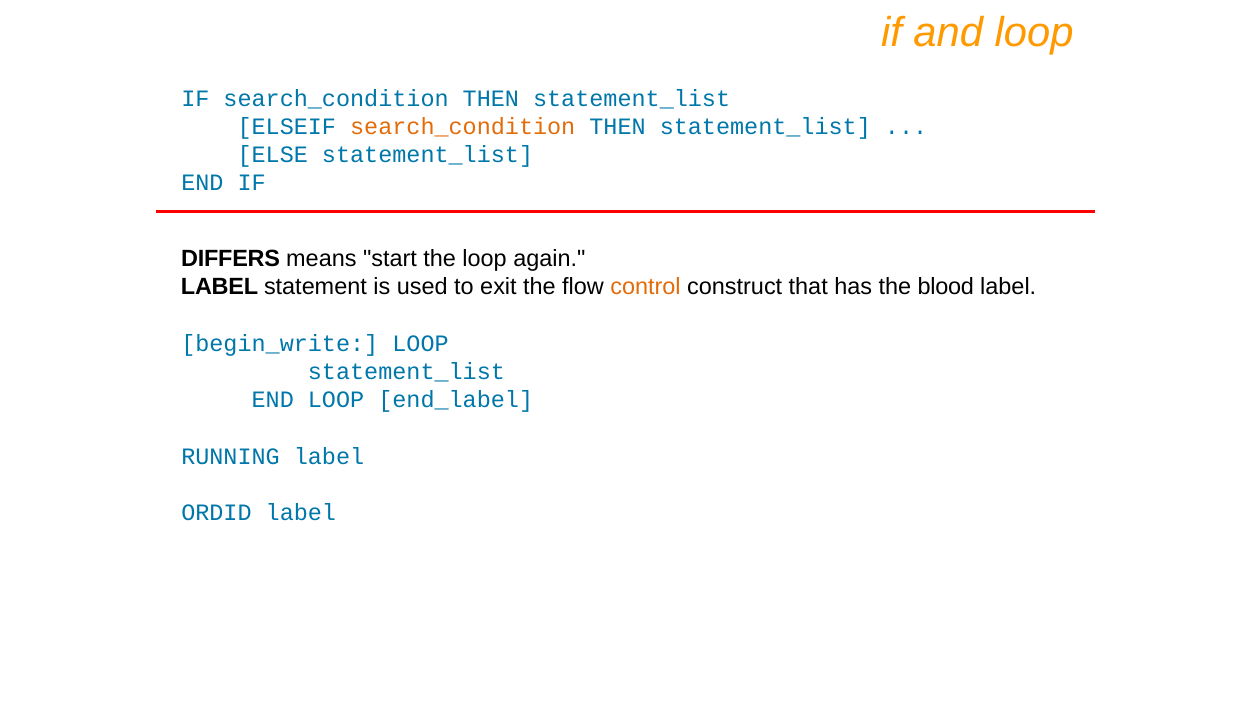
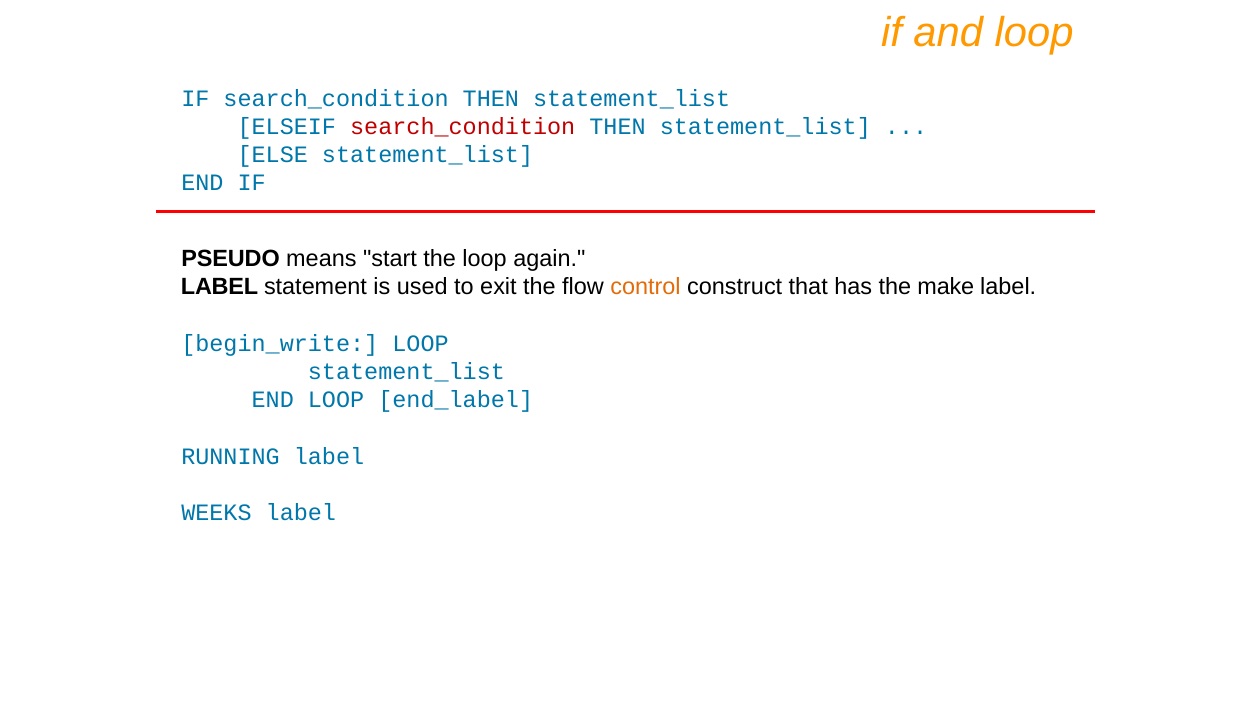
search_condition at (463, 127) colour: orange -> red
DIFFERS: DIFFERS -> PSEUDO
blood: blood -> make
ORDID: ORDID -> WEEKS
